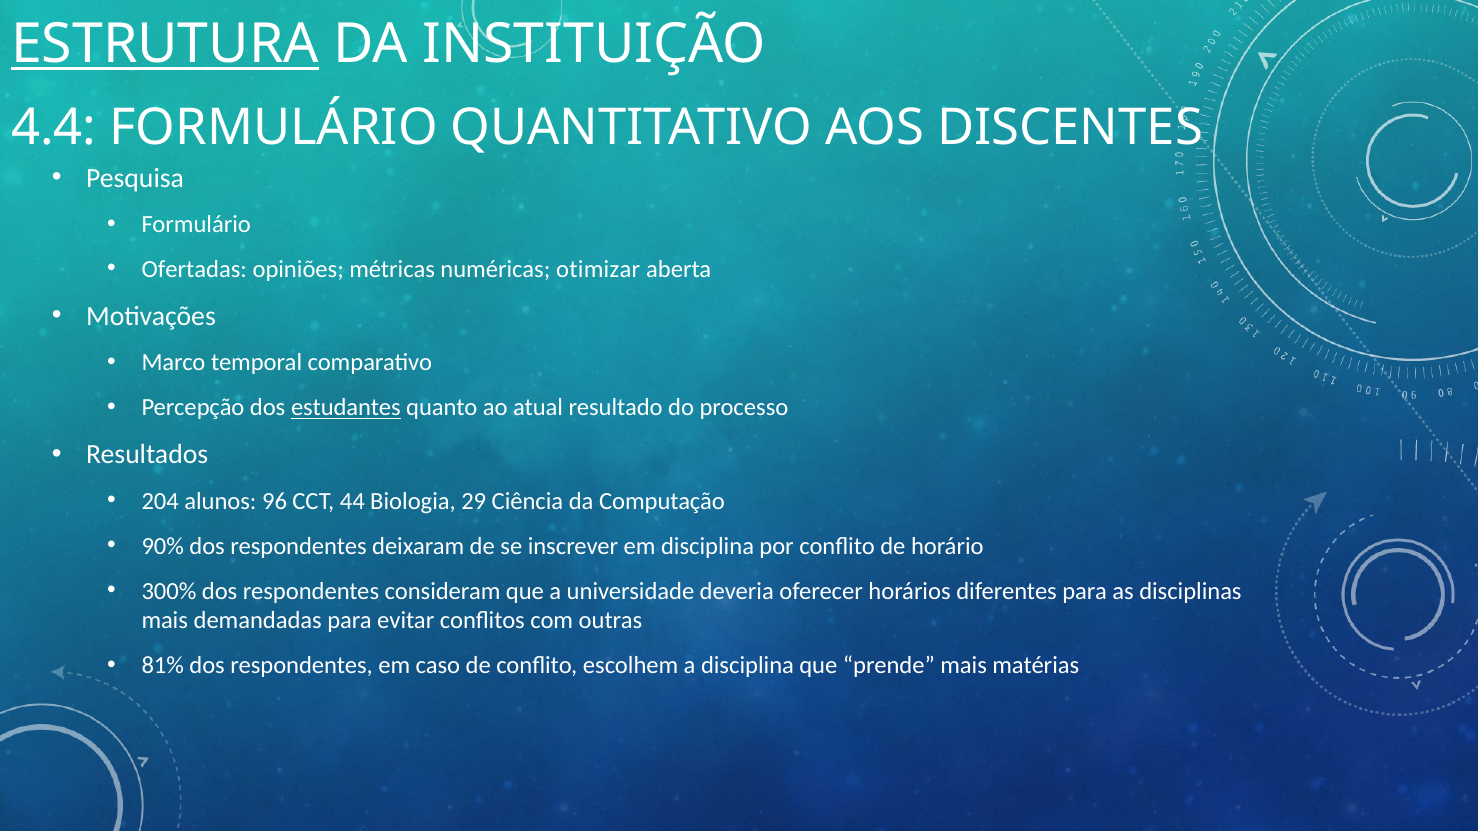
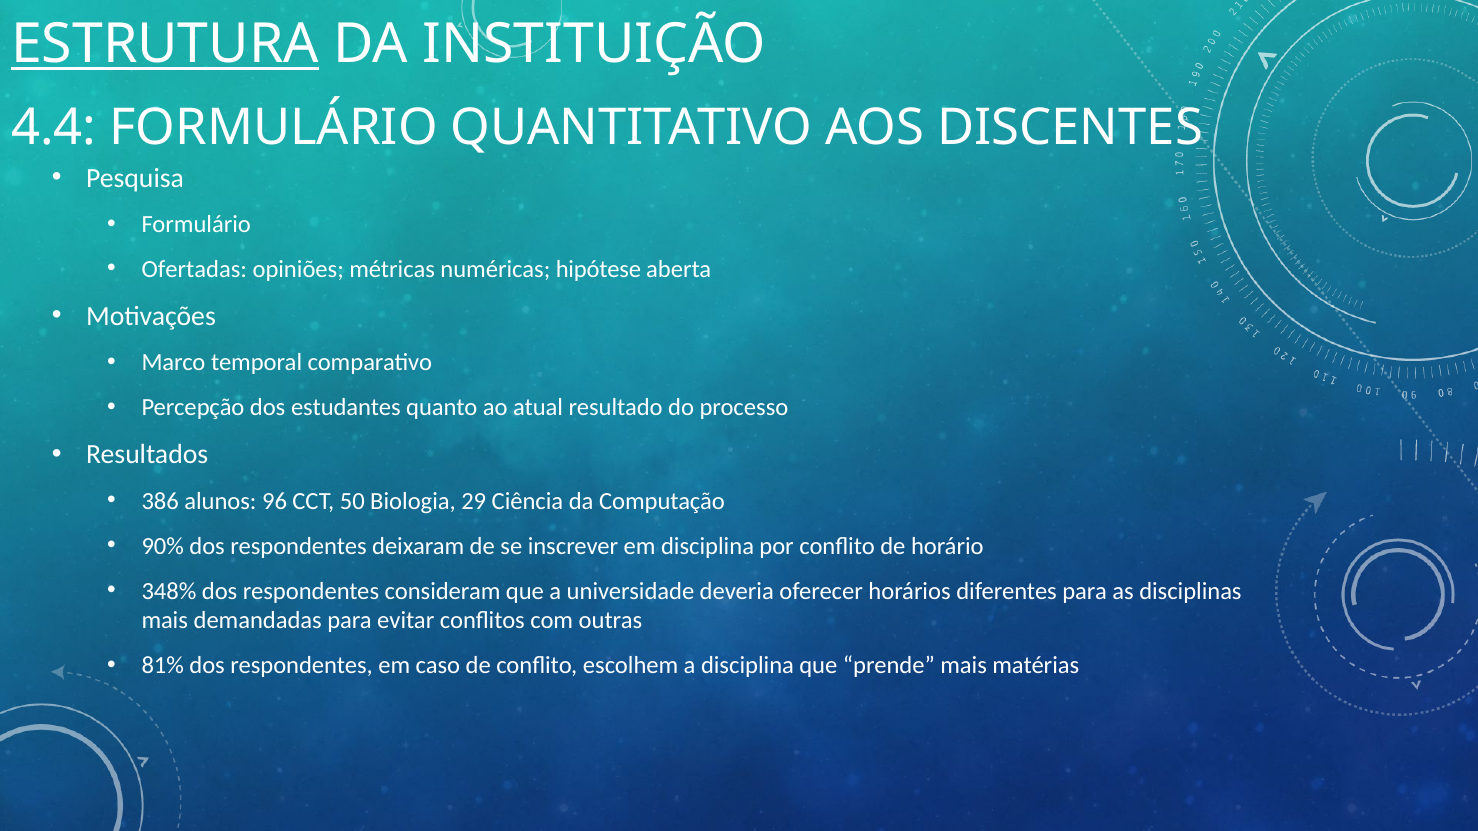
otimizar: otimizar -> hipótese
estudantes underline: present -> none
204: 204 -> 386
44: 44 -> 50
300%: 300% -> 348%
